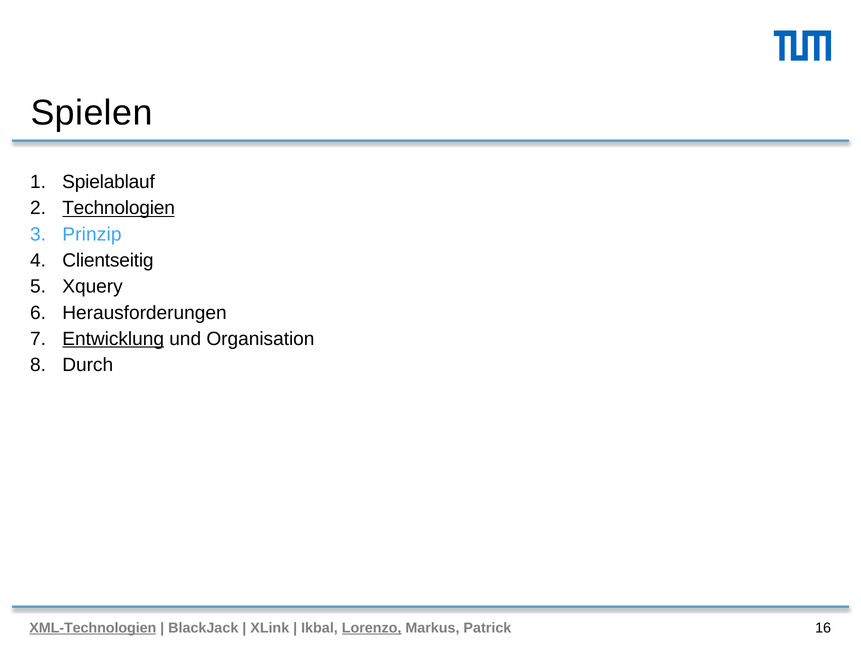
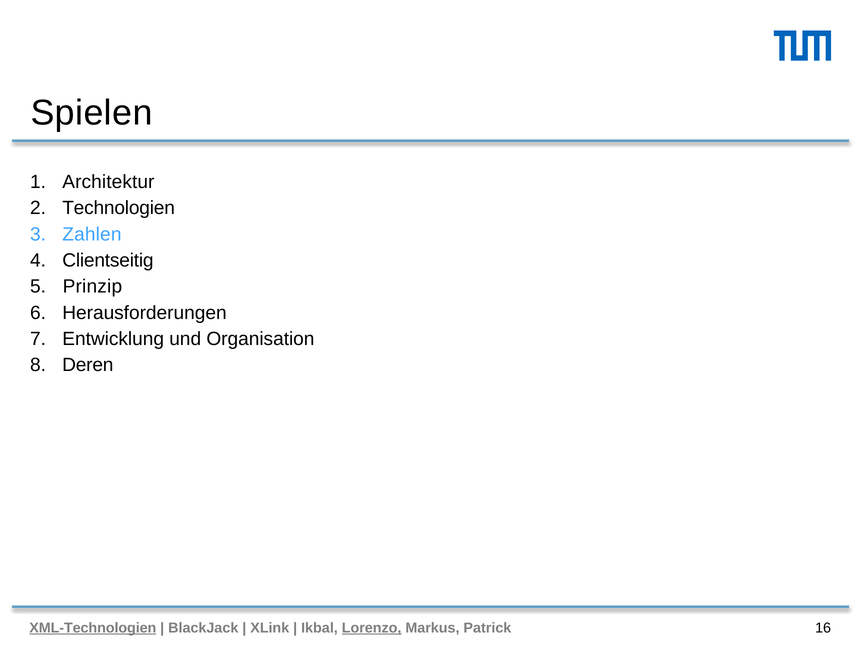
Spielablauf: Spielablauf -> Architektur
Technologien underline: present -> none
Prinzip: Prinzip -> Zahlen
Xquery: Xquery -> Prinzip
Entwicklung underline: present -> none
Durch: Durch -> Deren
